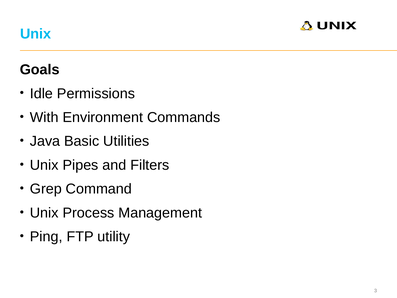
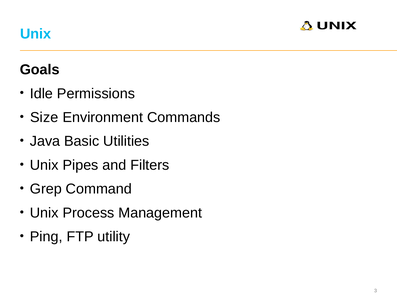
With: With -> Size
